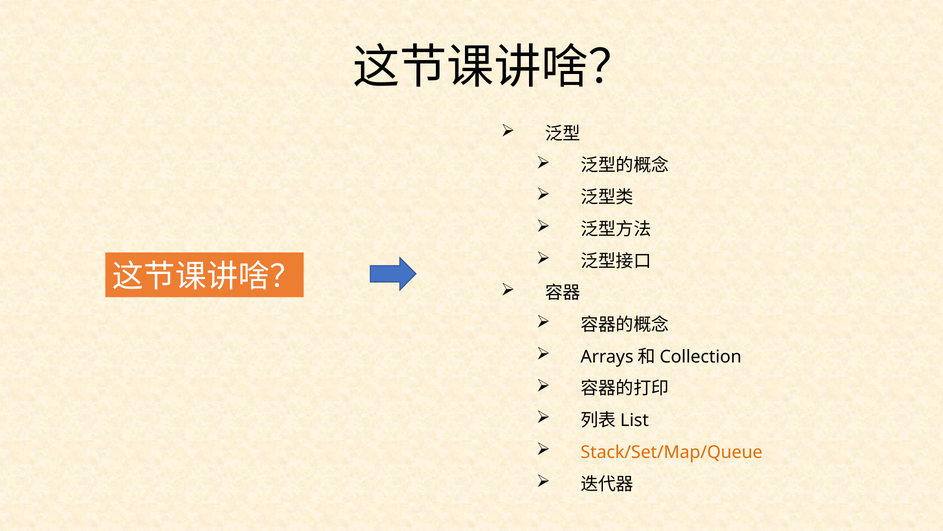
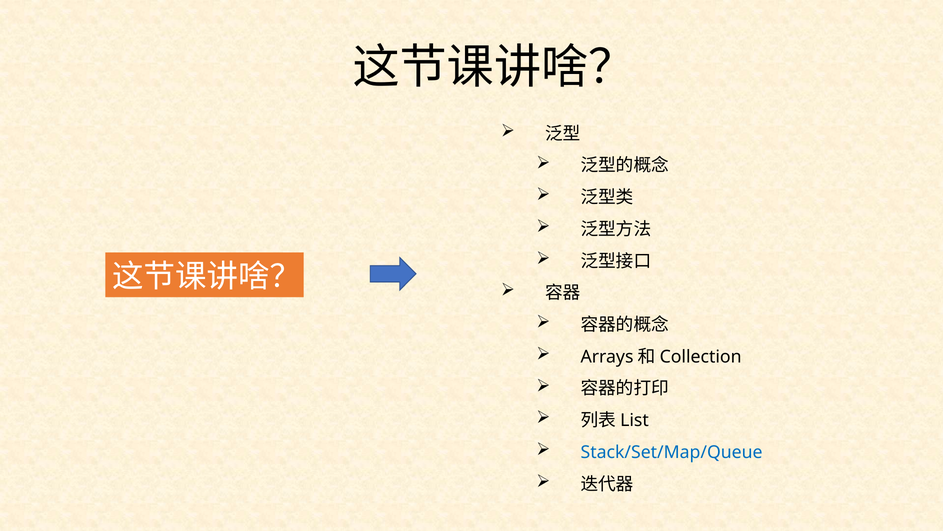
Stack/Set/Map/Queue colour: orange -> blue
